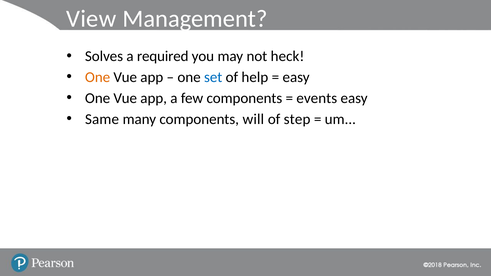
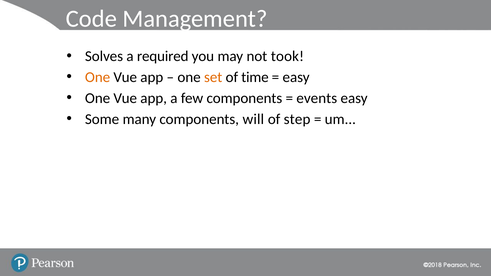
View: View -> Code
heck: heck -> took
set colour: blue -> orange
help: help -> time
Same: Same -> Some
